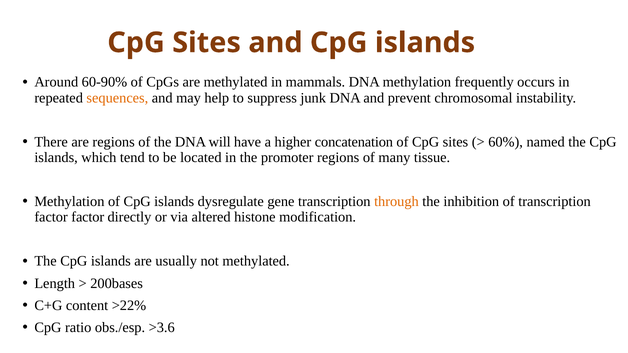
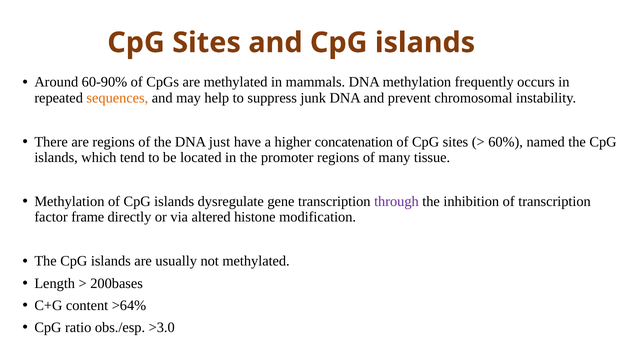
will: will -> just
through colour: orange -> purple
factor factor: factor -> frame
>22%: >22% -> >64%
>3.6: >3.6 -> >3.0
